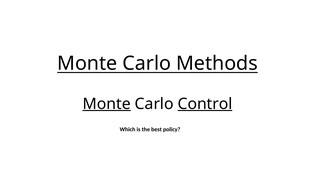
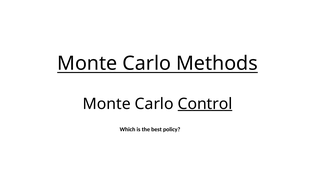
Monte at (107, 104) underline: present -> none
